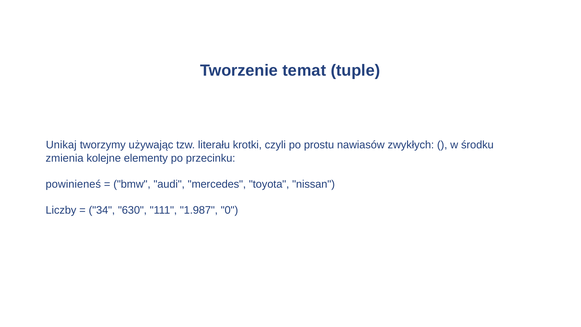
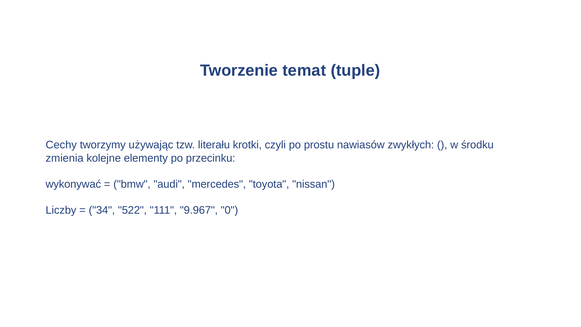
Unikaj: Unikaj -> Cechy
powinieneś: powinieneś -> wykonywać
630: 630 -> 522
1.987: 1.987 -> 9.967
